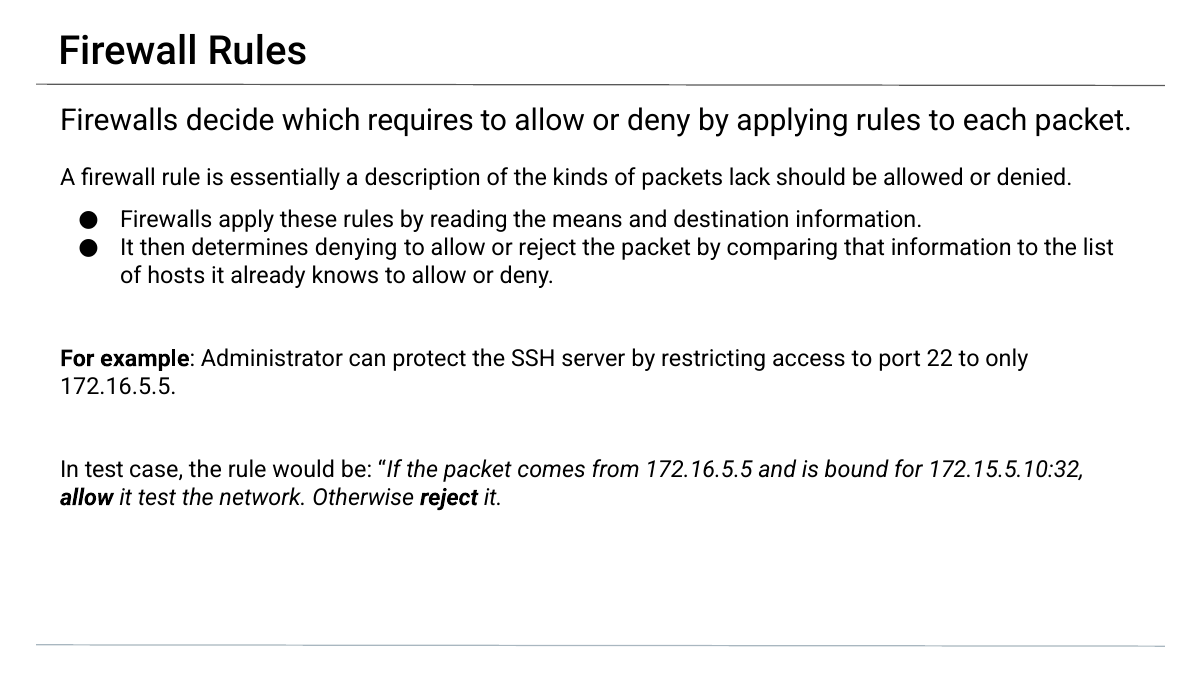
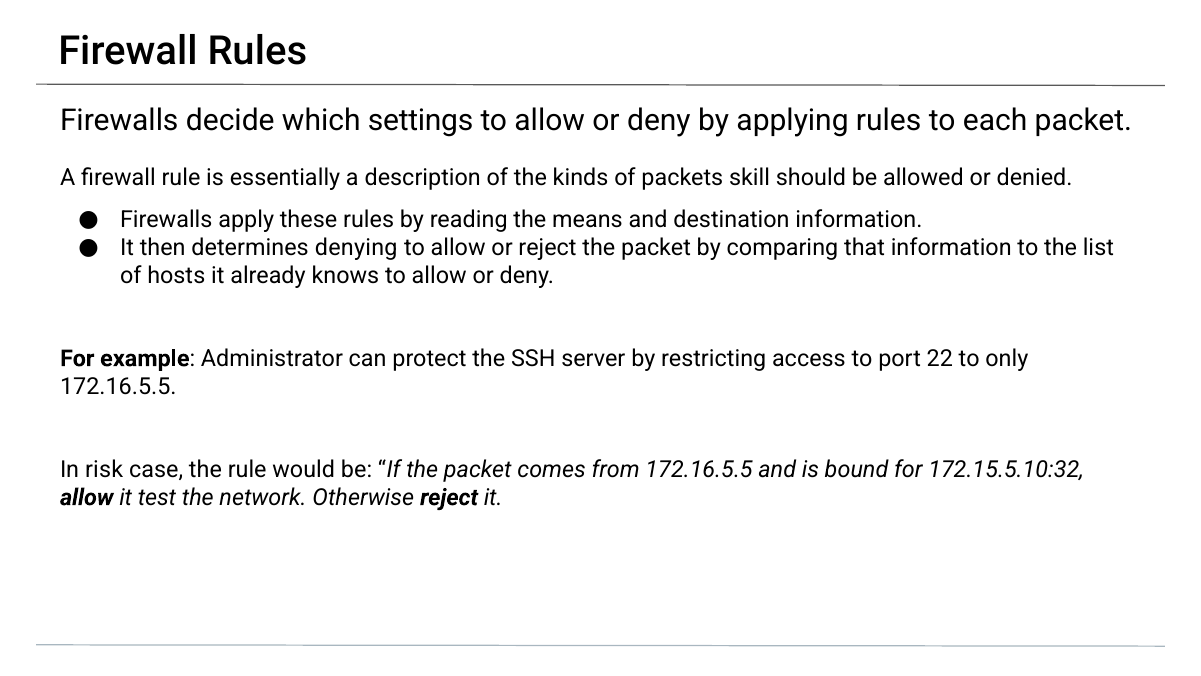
requires: requires -> settings
lack: lack -> skill
In test: test -> risk
